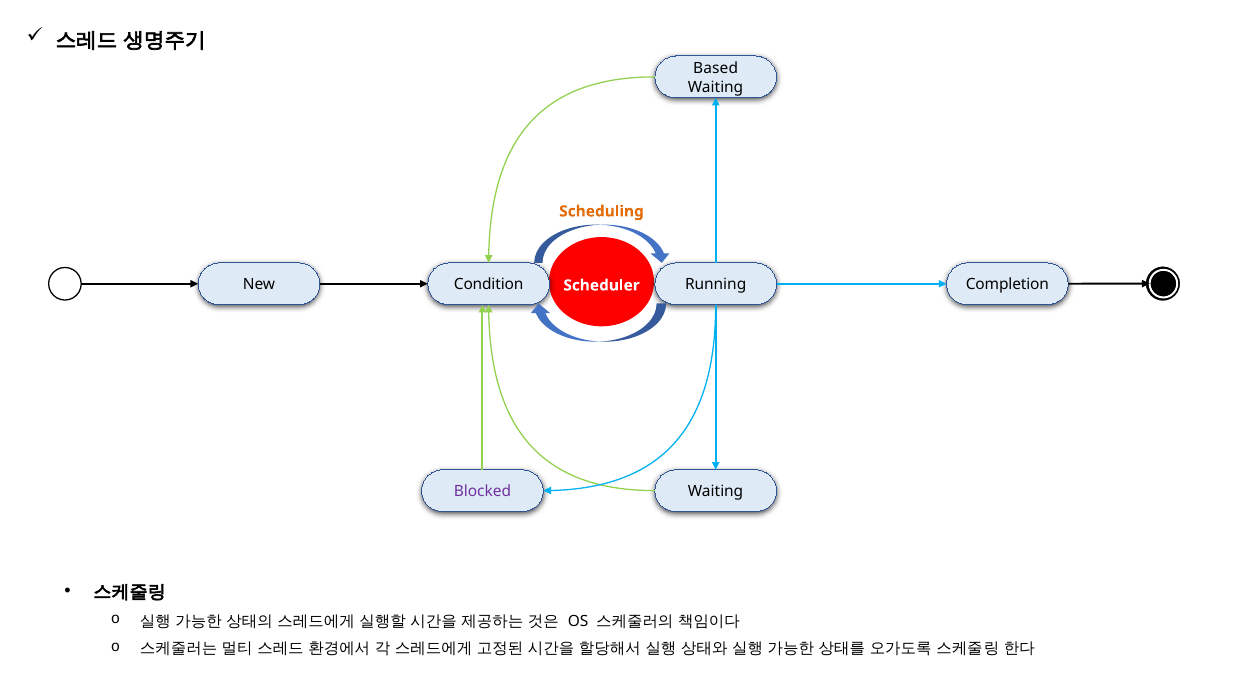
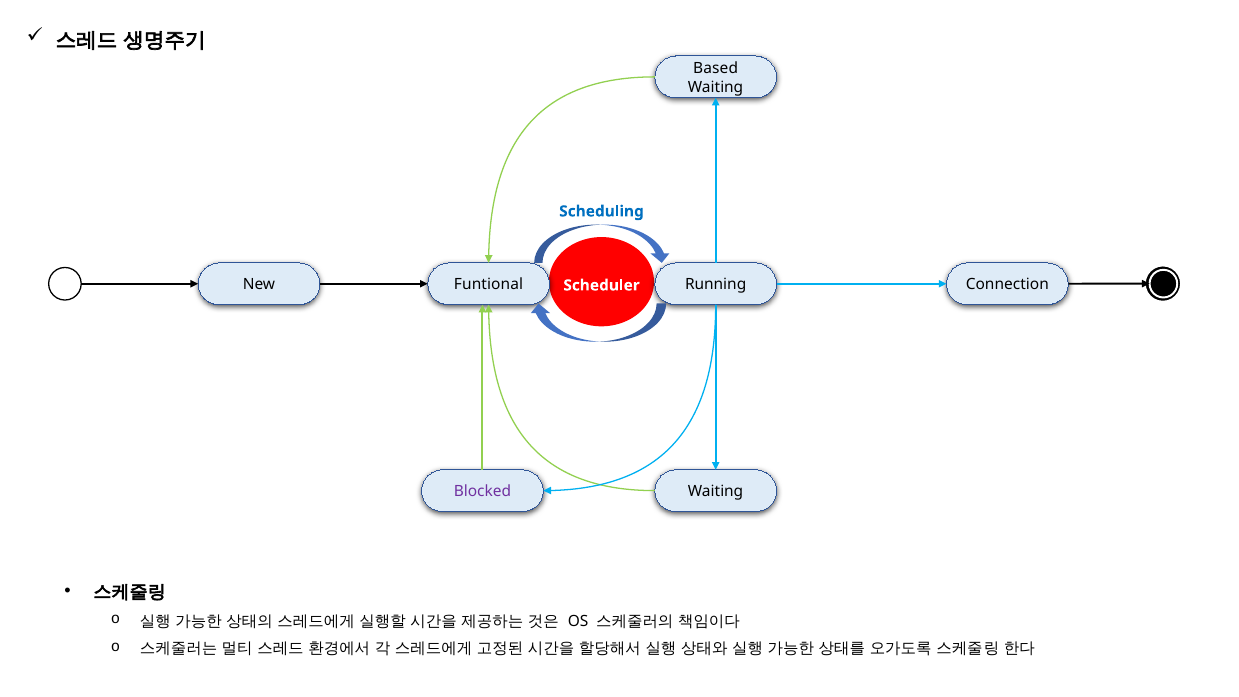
Scheduling colour: orange -> blue
Condition: Condition -> Funtional
Completion: Completion -> Connection
